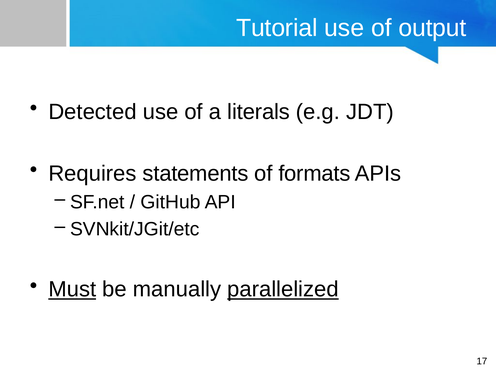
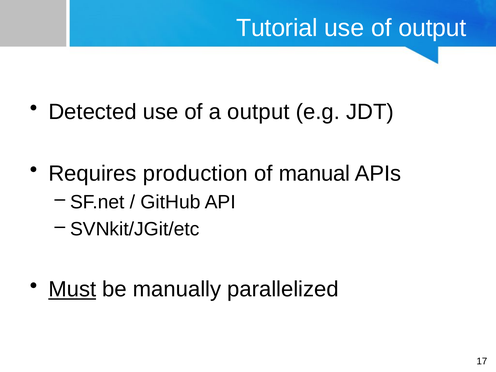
a literals: literals -> output
statements: statements -> production
formats: formats -> manual
parallelized underline: present -> none
